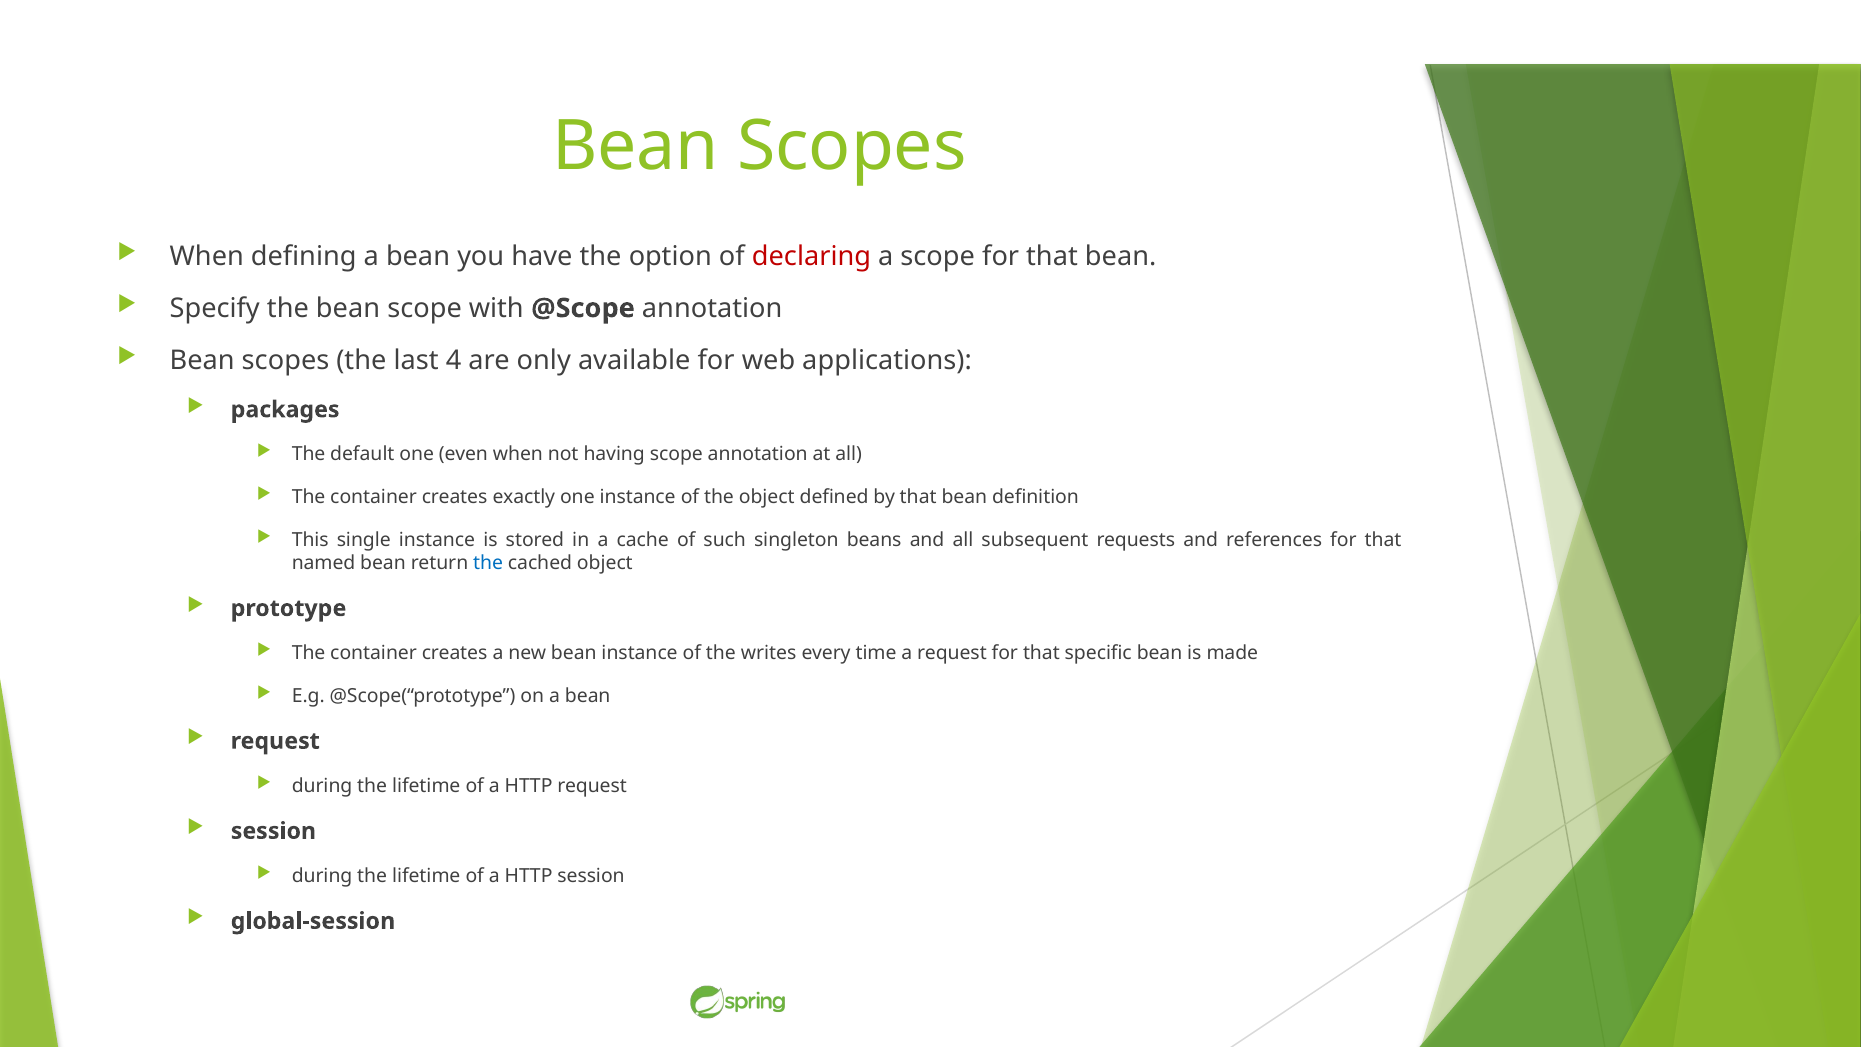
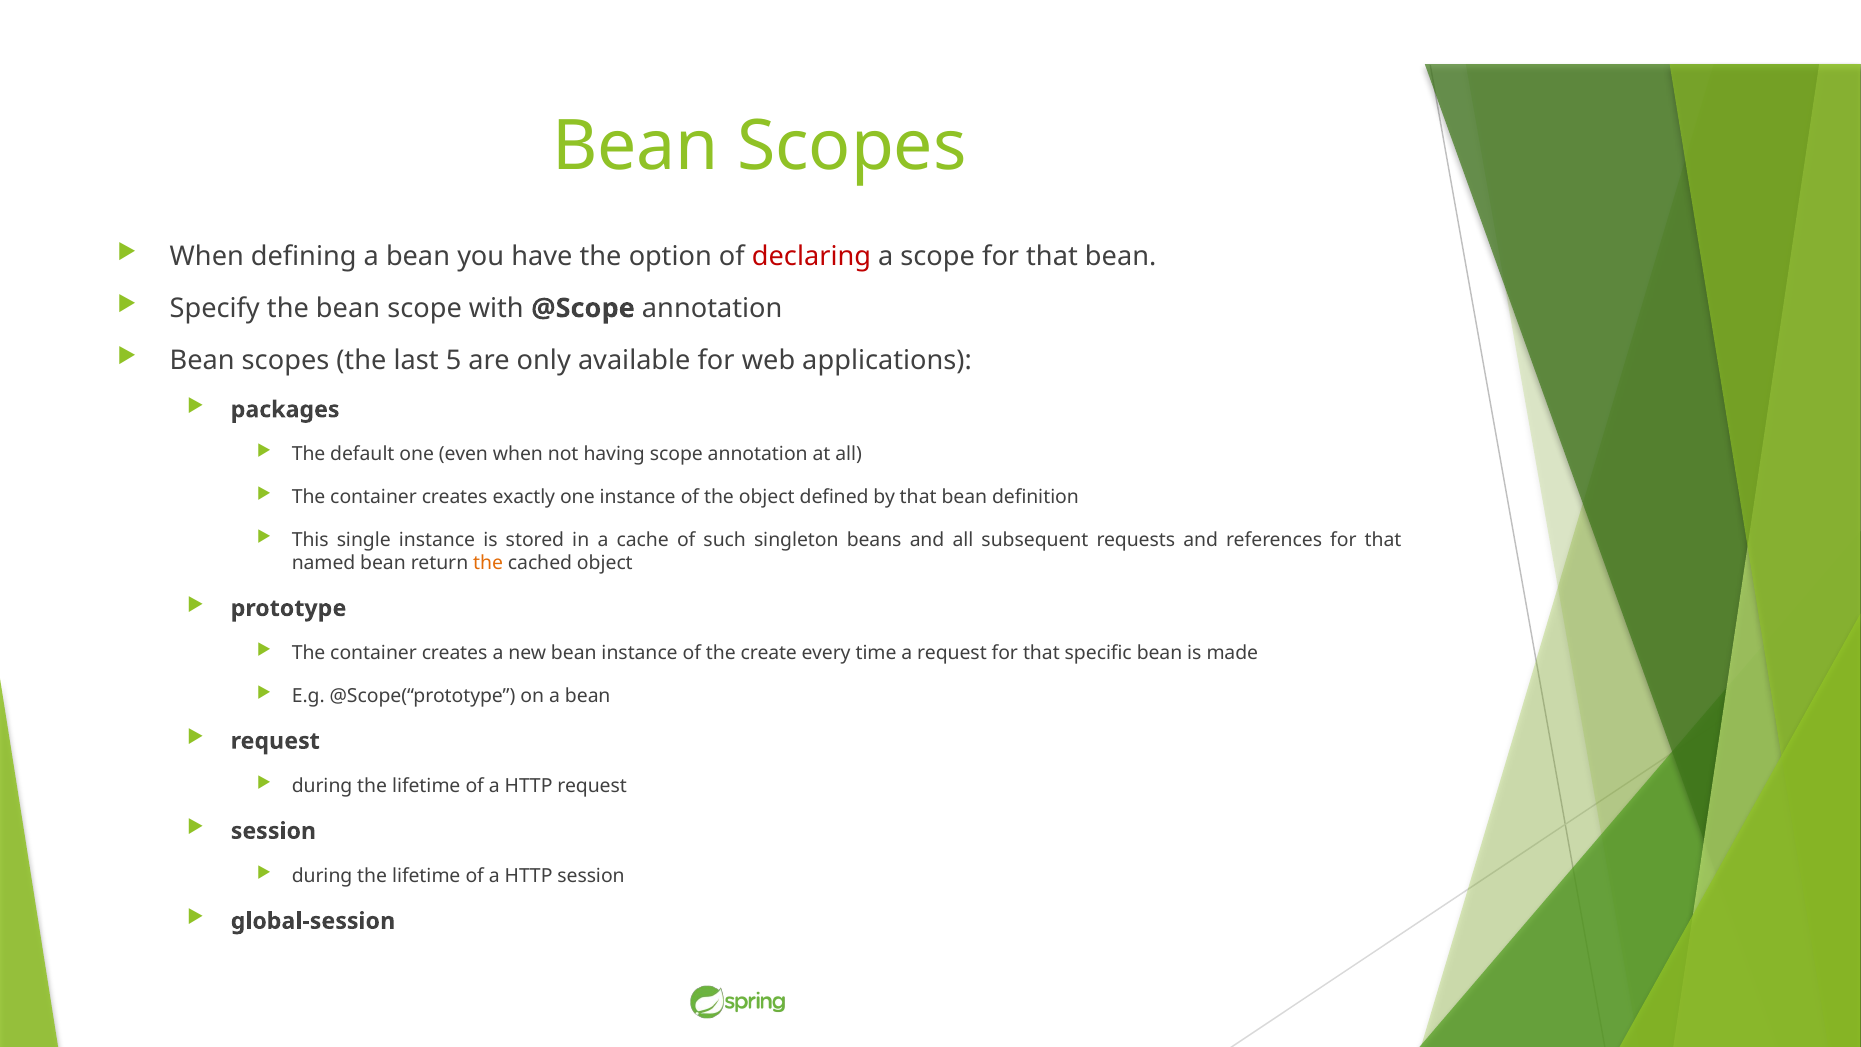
4: 4 -> 5
the at (488, 563) colour: blue -> orange
writes: writes -> create
